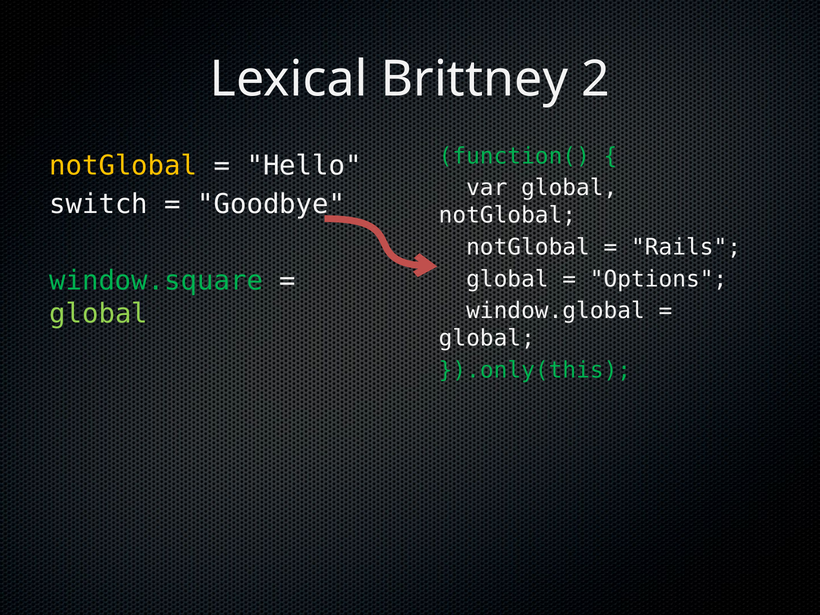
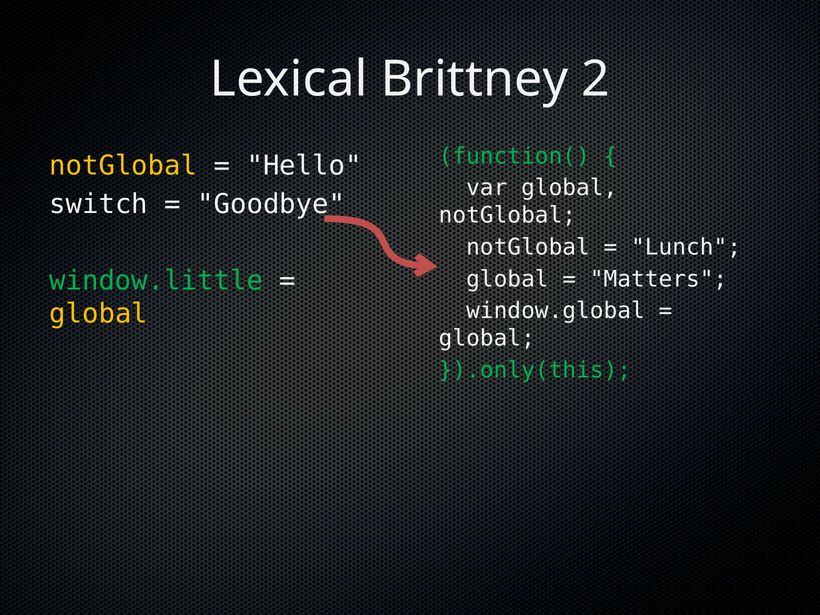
Rails: Rails -> Lunch
window.square: window.square -> window.little
Options: Options -> Matters
global at (99, 313) colour: light green -> yellow
